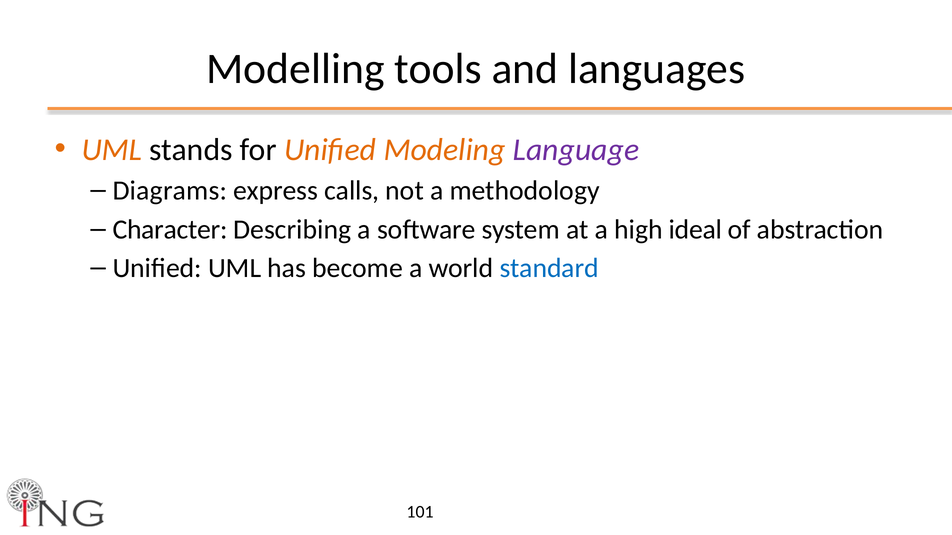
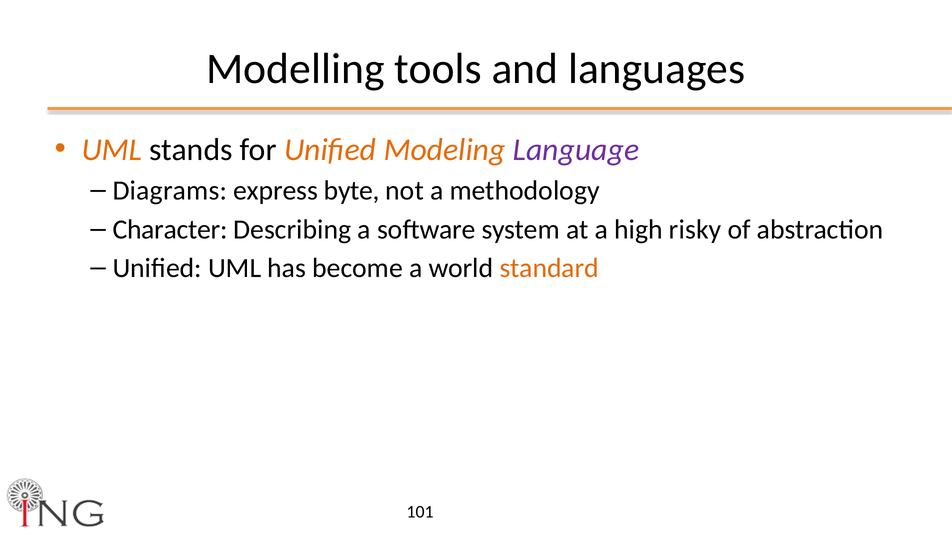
calls: calls -> byte
ideal: ideal -> risky
standard colour: blue -> orange
